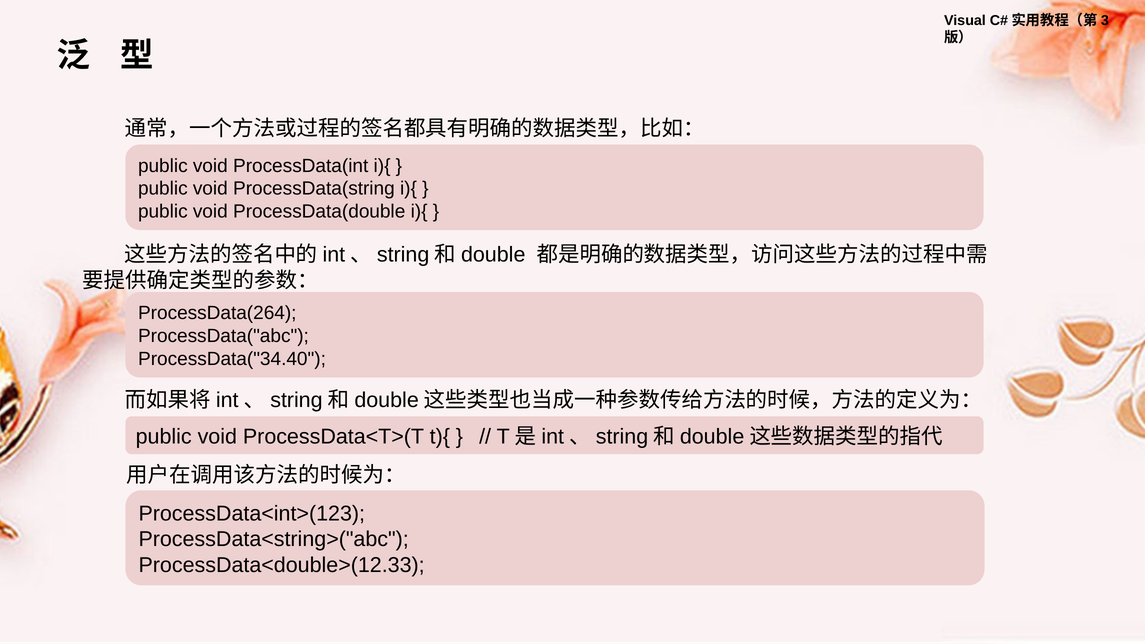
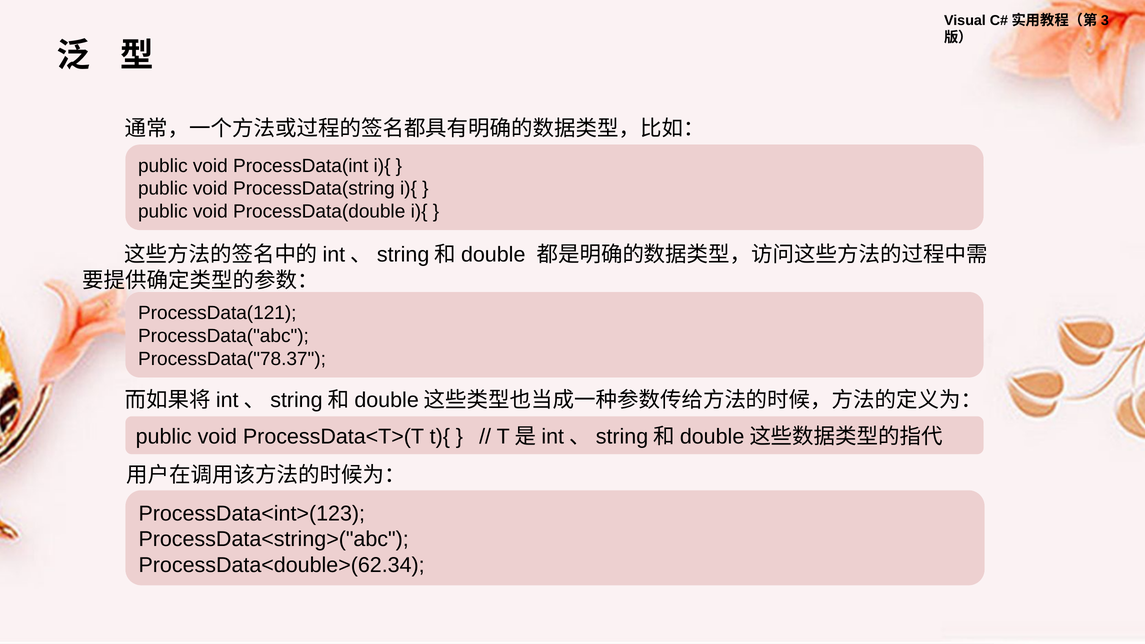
ProcessData(264: ProcessData(264 -> ProcessData(121
ProcessData("34.40: ProcessData("34.40 -> ProcessData("78.37
ProcessData<double>(12.33: ProcessData<double>(12.33 -> ProcessData<double>(62.34
